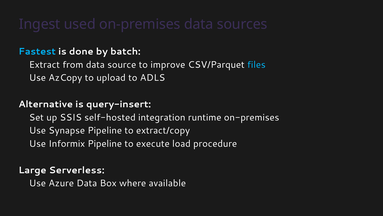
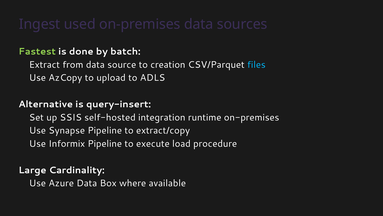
Fastest colour: light blue -> light green
improve: improve -> creation
Serverless: Serverless -> Cardinality
